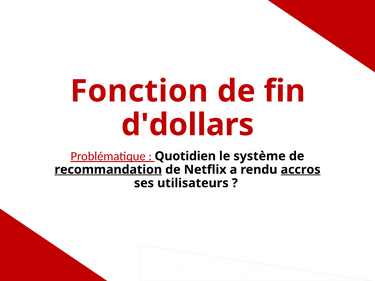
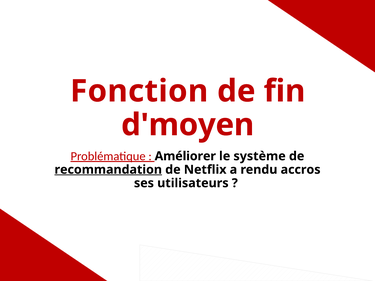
d'dollars: d'dollars -> d'moyen
Quotidien: Quotidien -> Améliorer
accros underline: present -> none
